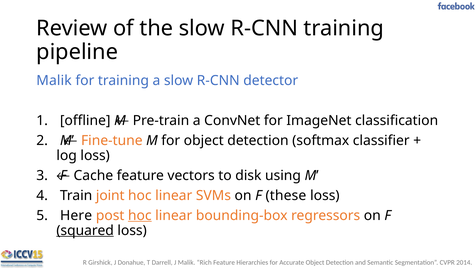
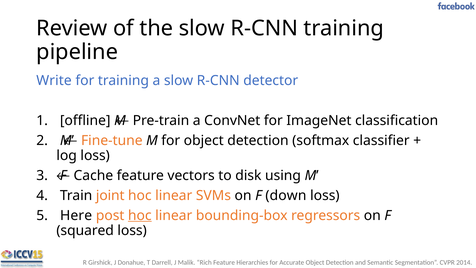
Malik at (54, 80): Malik -> Write
these: these -> down
squared underline: present -> none
